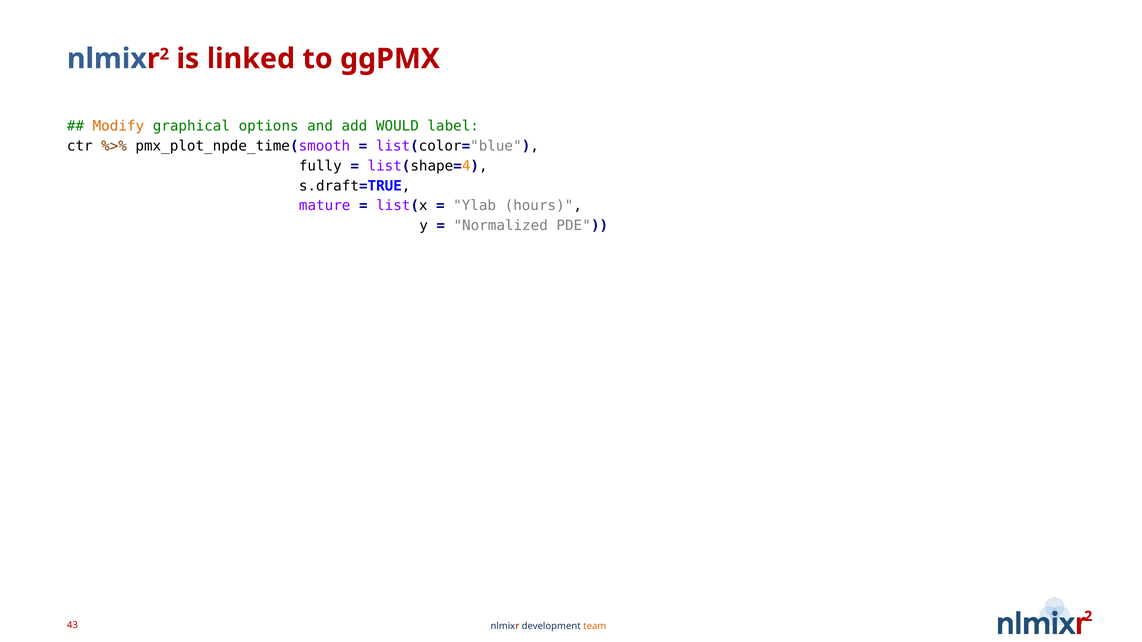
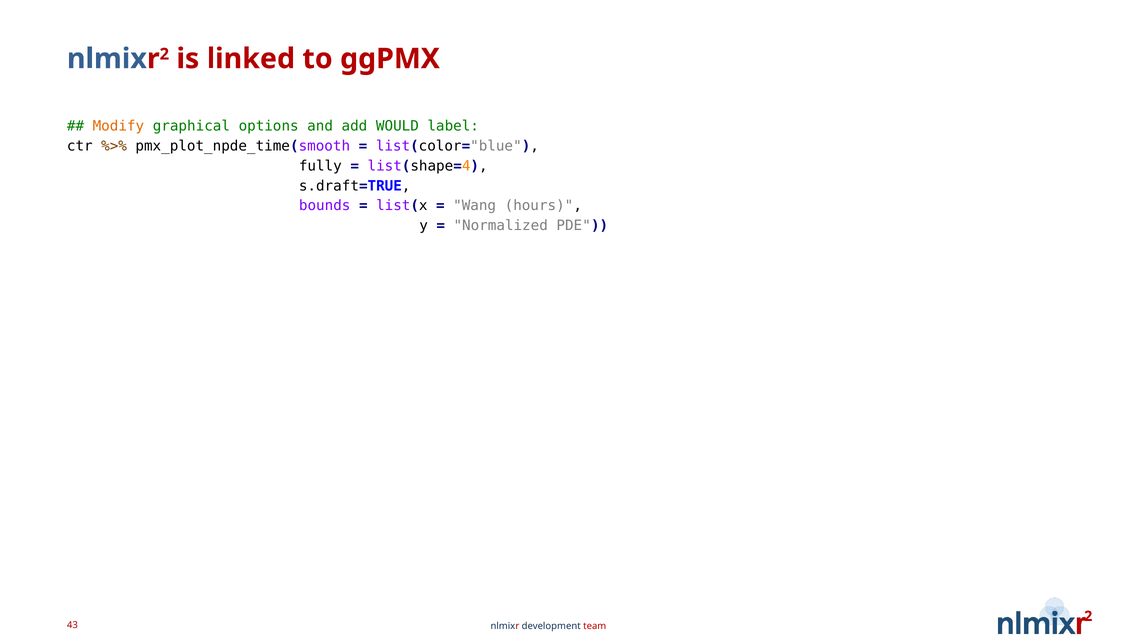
mature: mature -> bounds
Ylab: Ylab -> Wang
team colour: orange -> red
